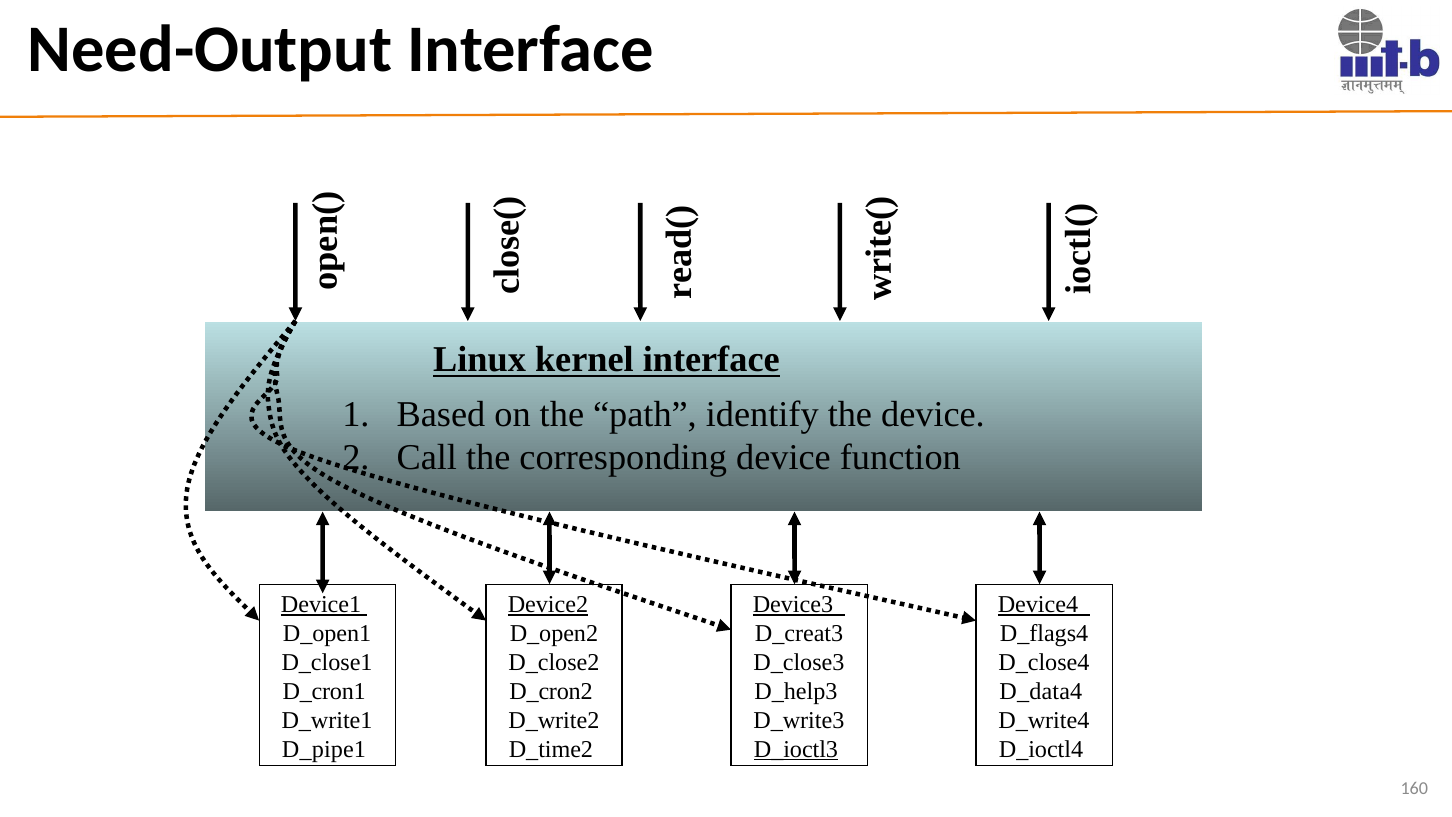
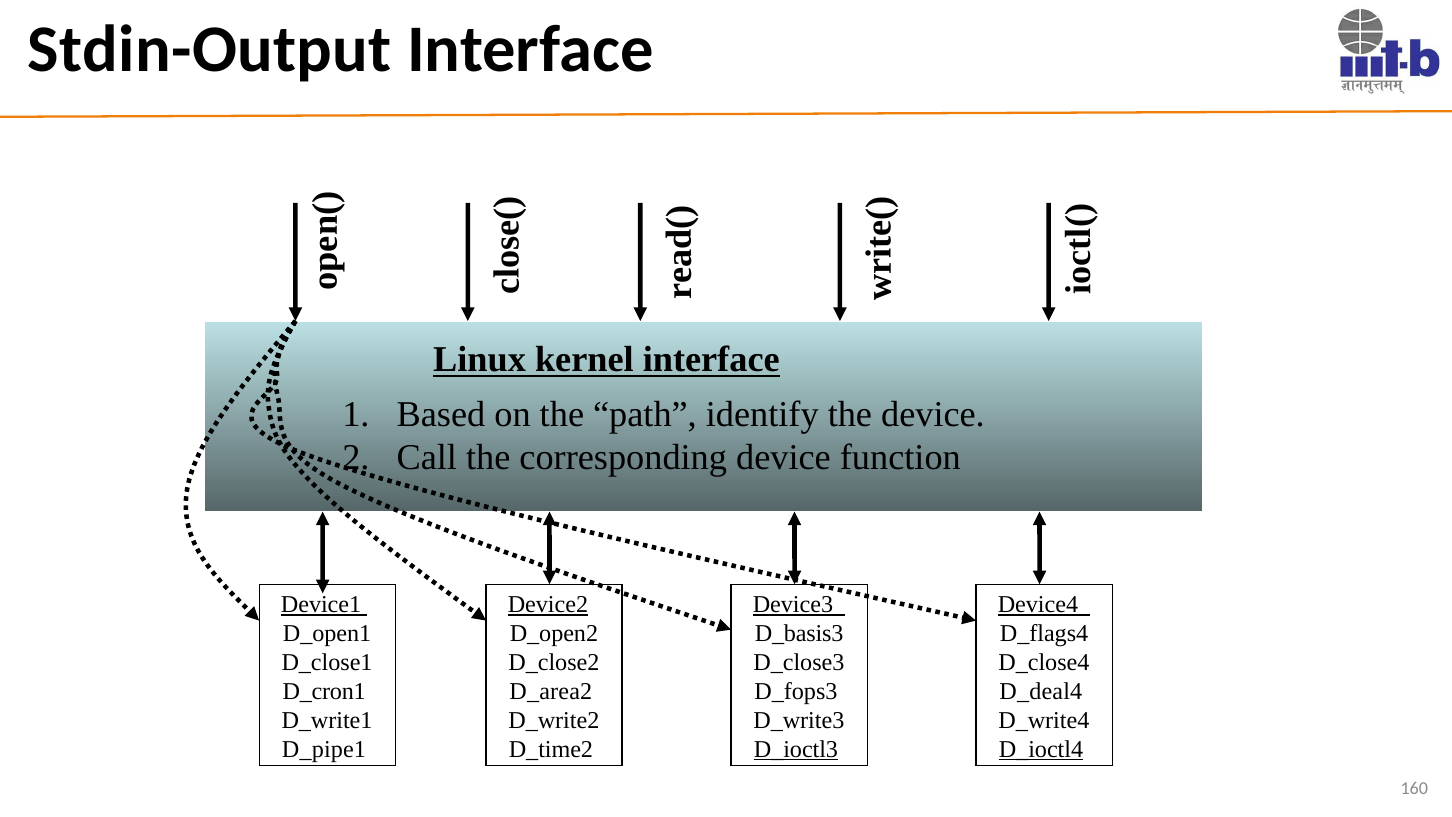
Need-Output: Need-Output -> Stdin-Output
D_creat3: D_creat3 -> D_basis3
D_cron2: D_cron2 -> D_area2
D_help3: D_help3 -> D_fops3
D_data4: D_data4 -> D_deal4
D_ioctl4 underline: none -> present
